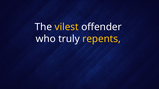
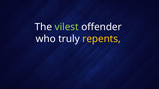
vilest colour: yellow -> light green
